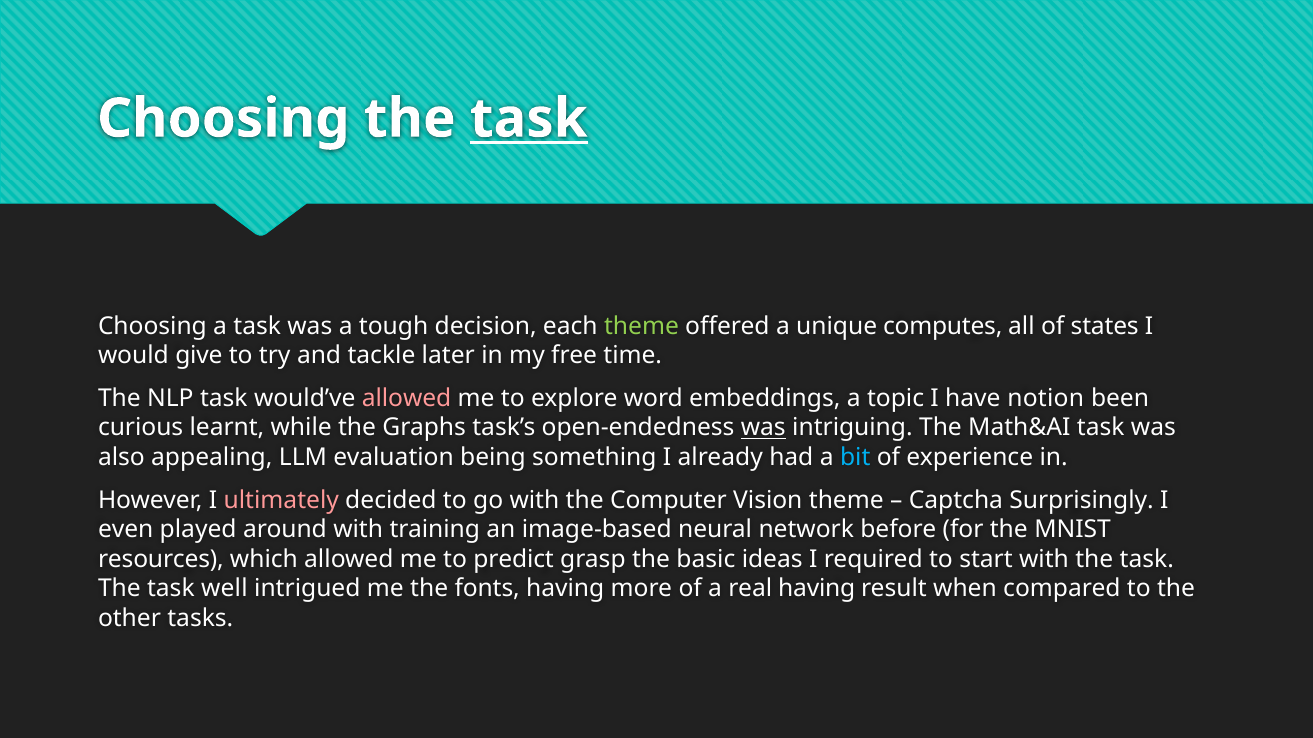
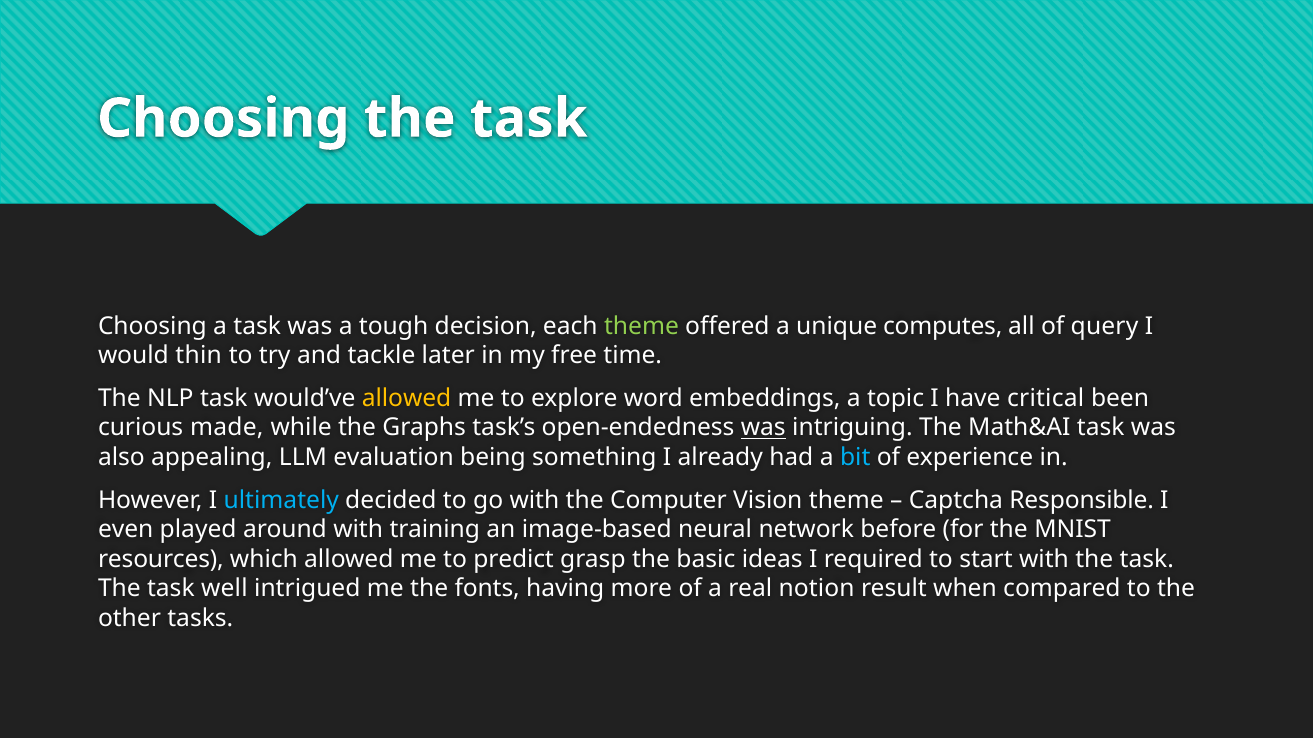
task at (529, 119) underline: present -> none
states: states -> query
give: give -> thin
allowed at (407, 399) colour: pink -> yellow
notion: notion -> critical
learnt: learnt -> made
ultimately colour: pink -> light blue
Surprisingly: Surprisingly -> Responsible
real having: having -> notion
